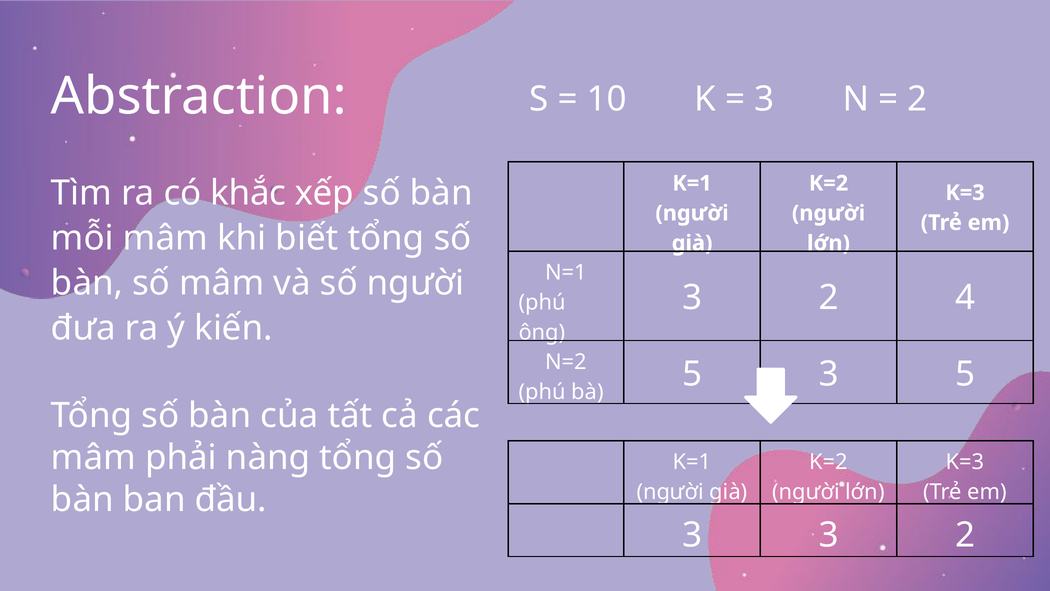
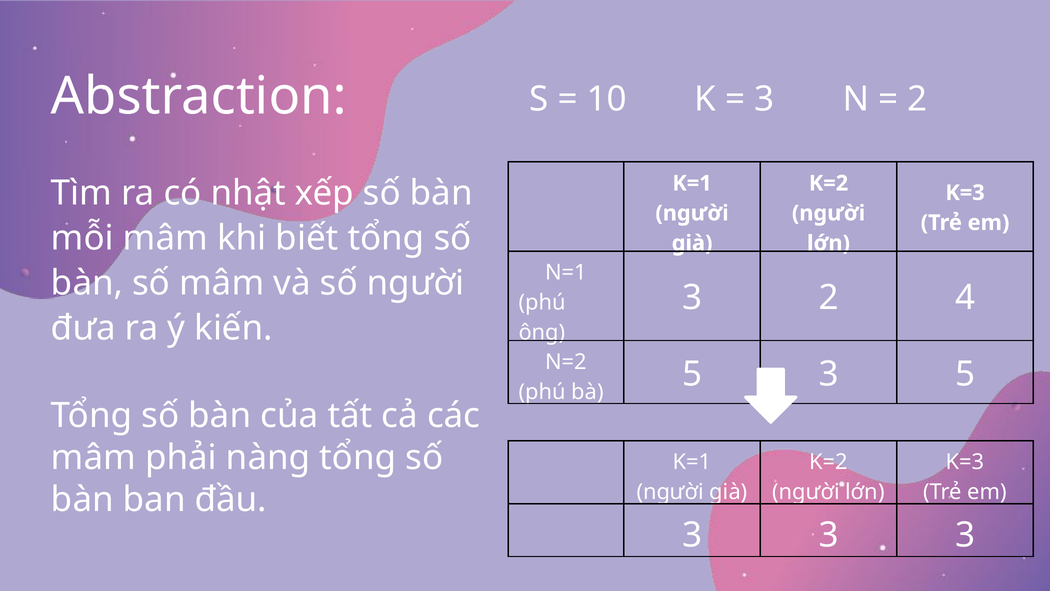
khắc: khắc -> nhật
3 3 2: 2 -> 3
